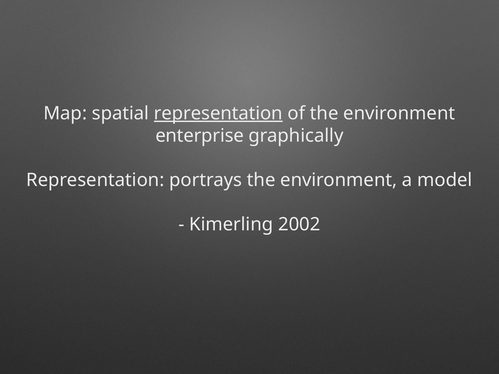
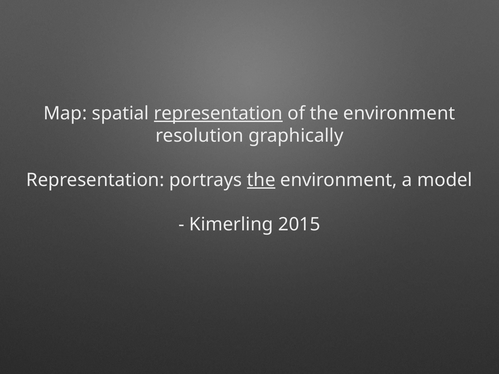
enterprise: enterprise -> resolution
the at (261, 180) underline: none -> present
2002: 2002 -> 2015
